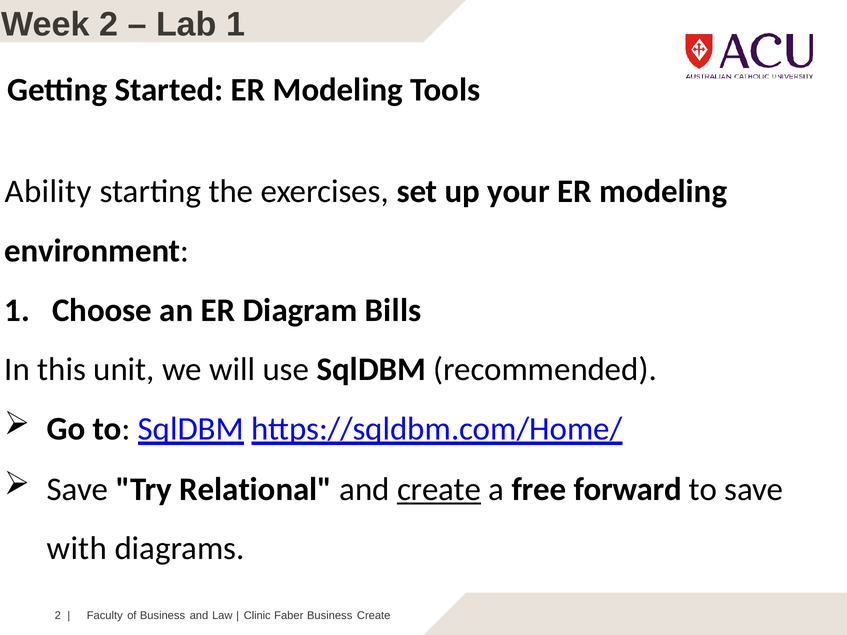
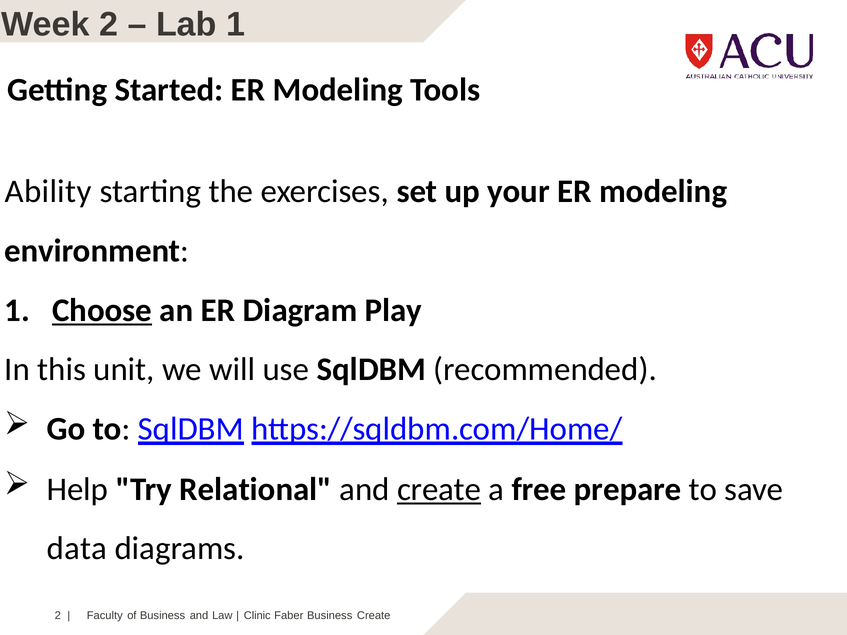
Choose underline: none -> present
Bills: Bills -> Play
Save at (78, 489): Save -> Help
forward: forward -> prepare
with: with -> data
